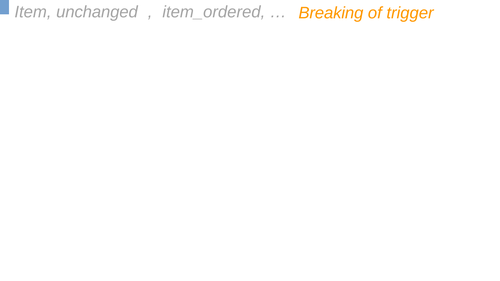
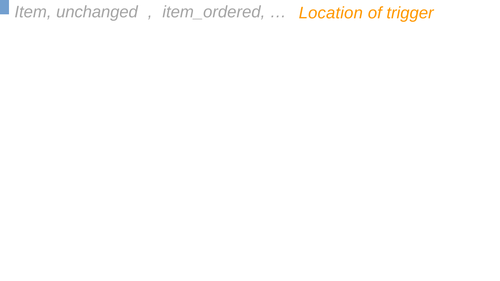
Breaking: Breaking -> Location
